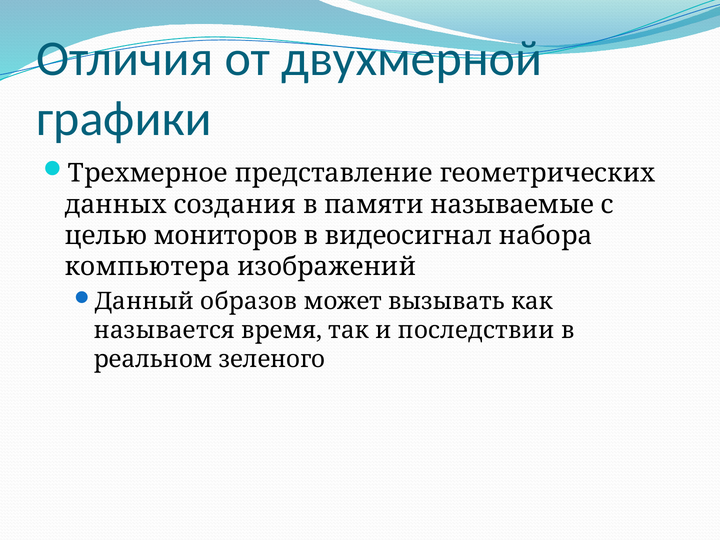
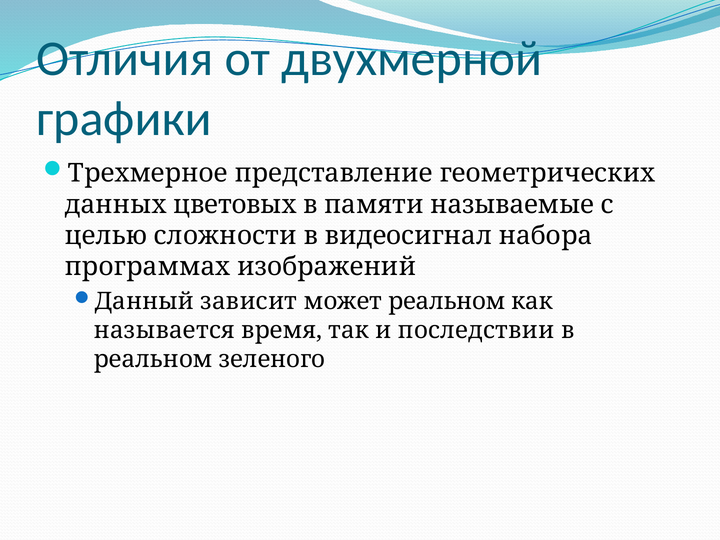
создания: создания -> цветовых
мониторов: мониторов -> сложности
компьютера: компьютера -> программах
образов: образов -> зависит
может вызывать: вызывать -> реальном
